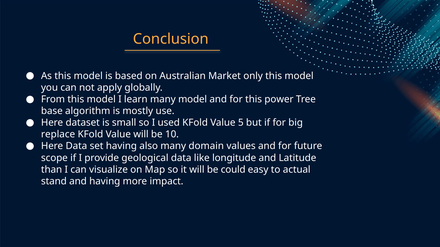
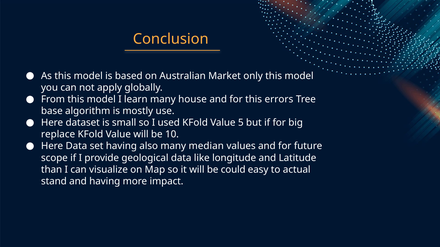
many model: model -> house
power: power -> errors
domain: domain -> median
